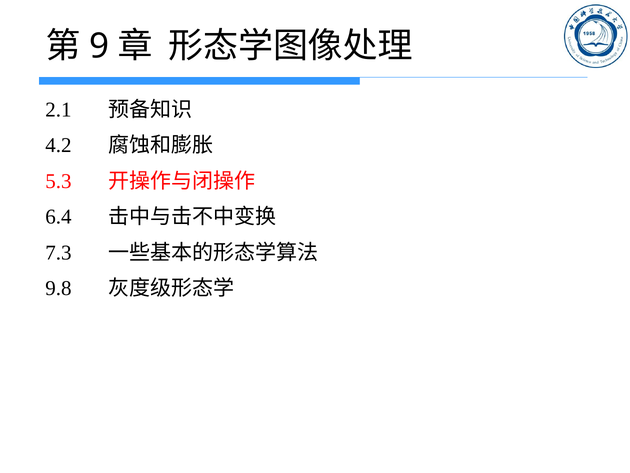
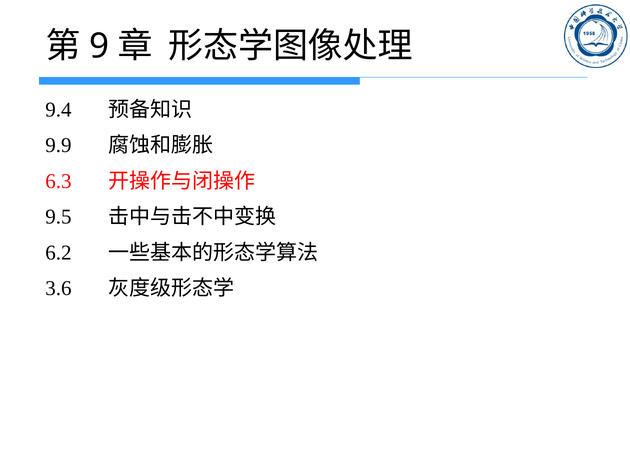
2.1: 2.1 -> 9.4
4.2: 4.2 -> 9.9
5.3: 5.3 -> 6.3
6.4: 6.4 -> 9.5
7.3: 7.3 -> 6.2
9.8: 9.8 -> 3.6
